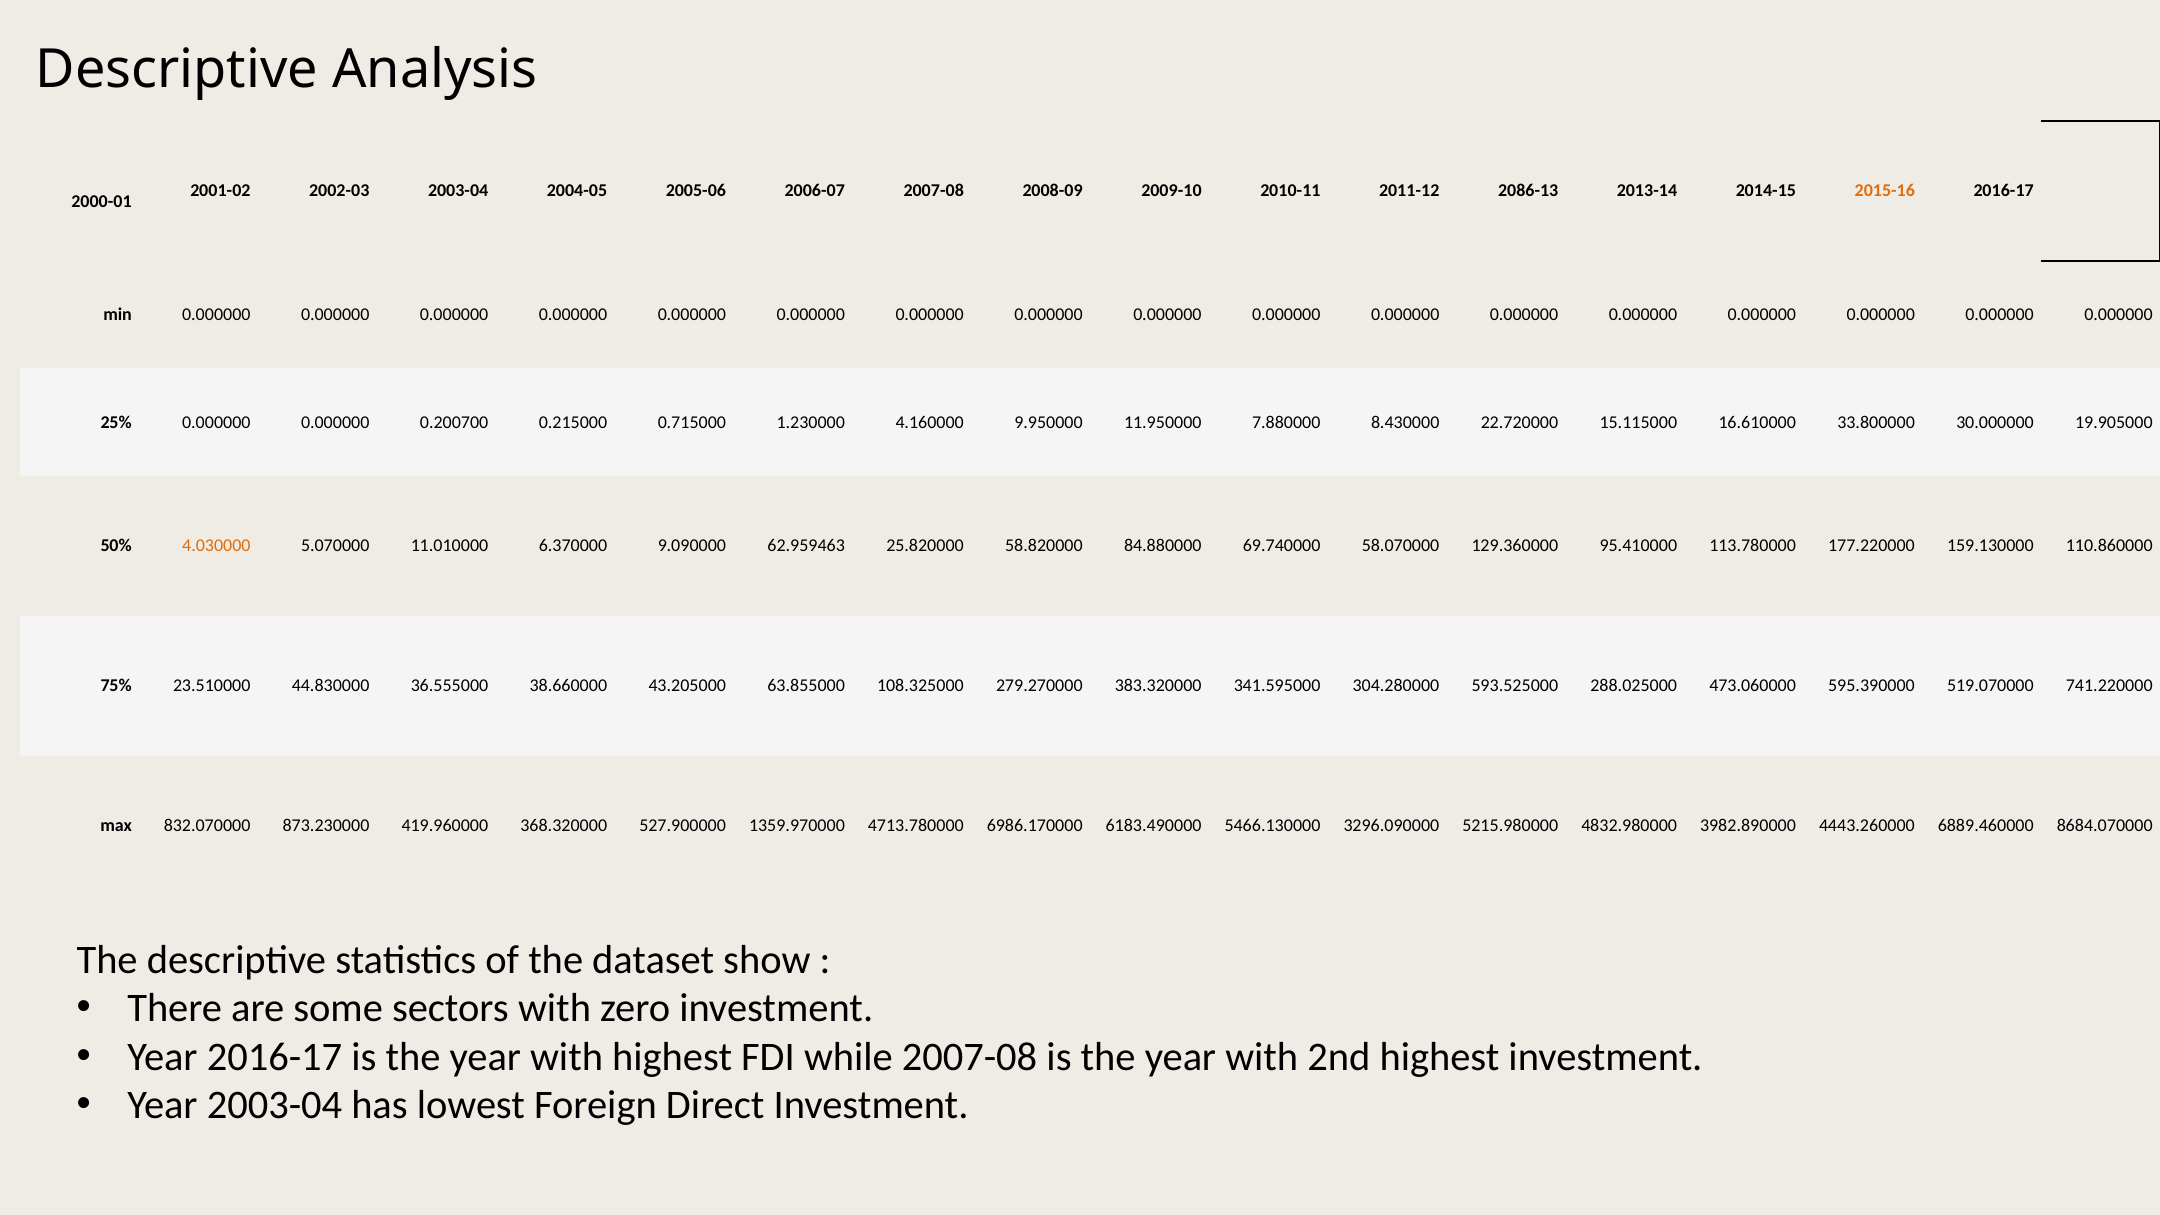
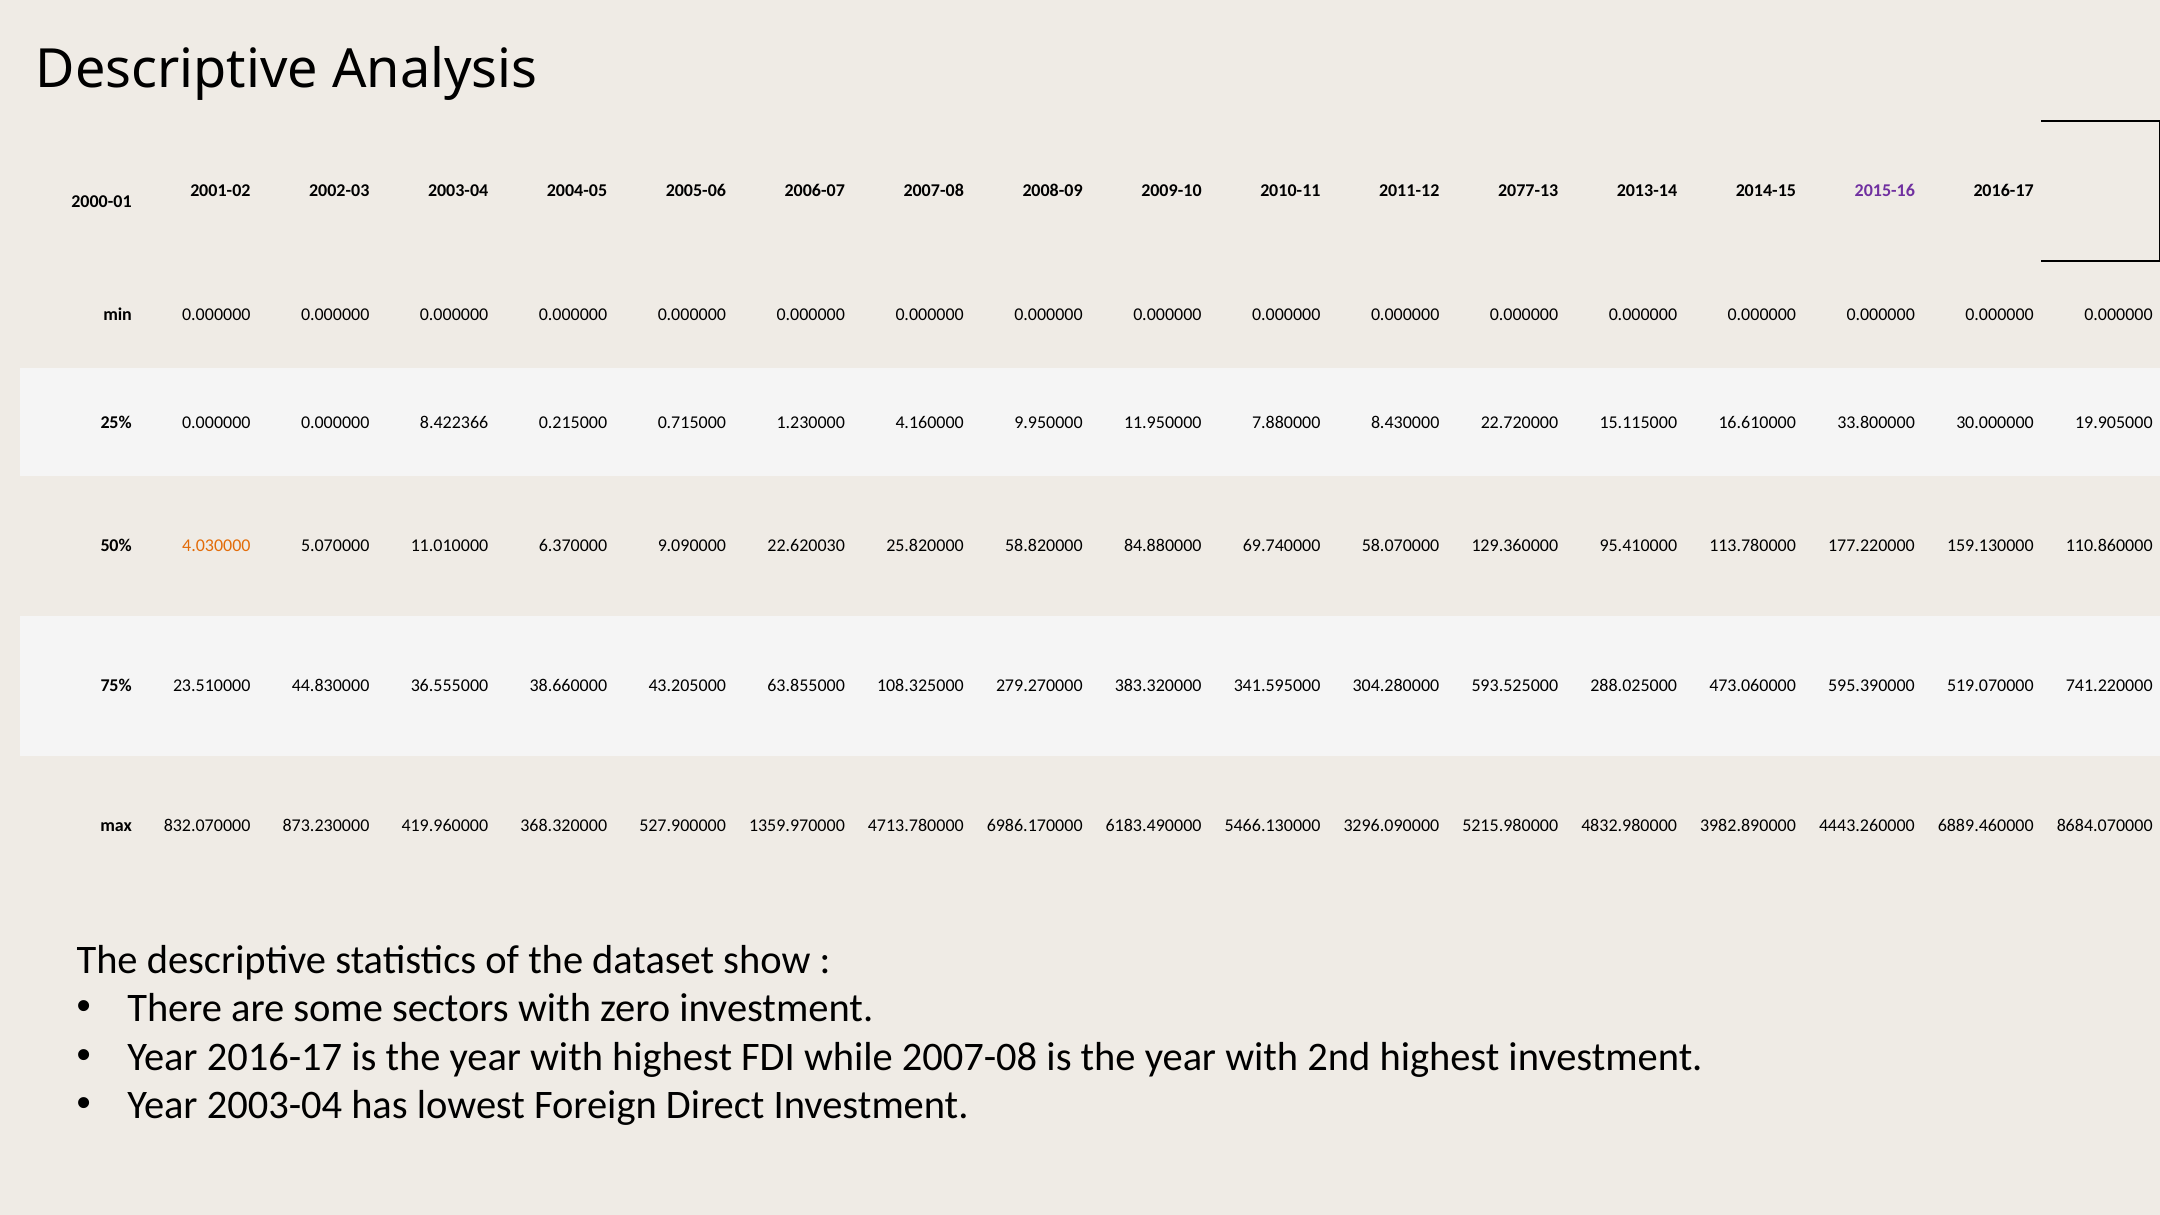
2086-13: 2086-13 -> 2077-13
2015-16 colour: orange -> purple
0.200700: 0.200700 -> 8.422366
62.959463: 62.959463 -> 22.620030
